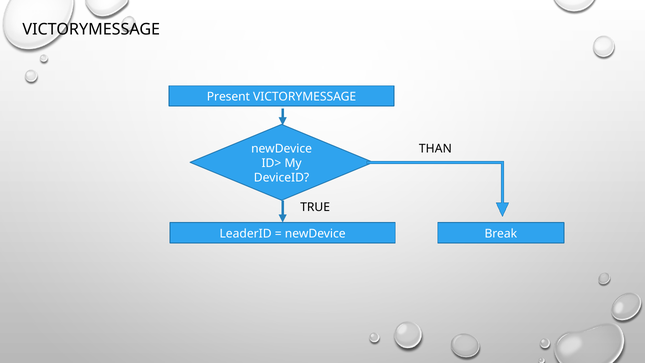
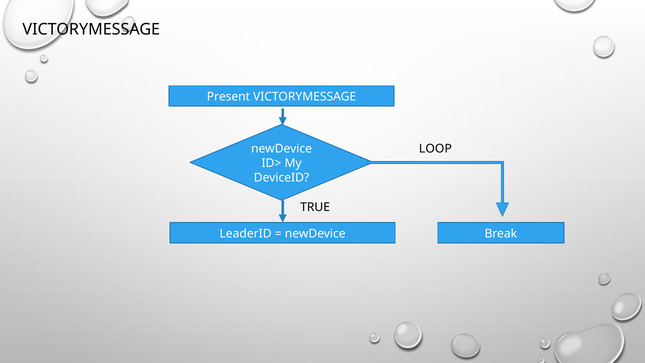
THAN: THAN -> LOOP
